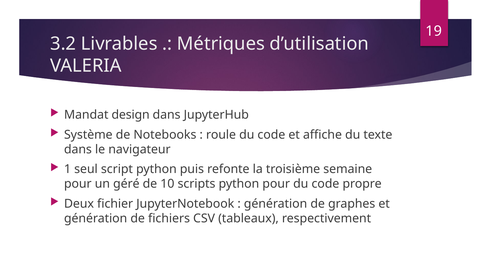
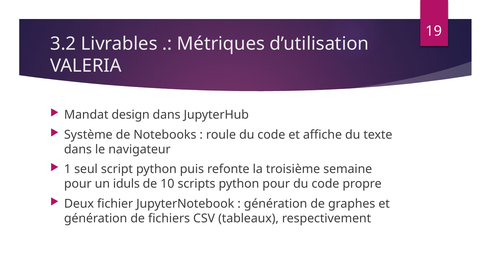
géré: géré -> iduls
